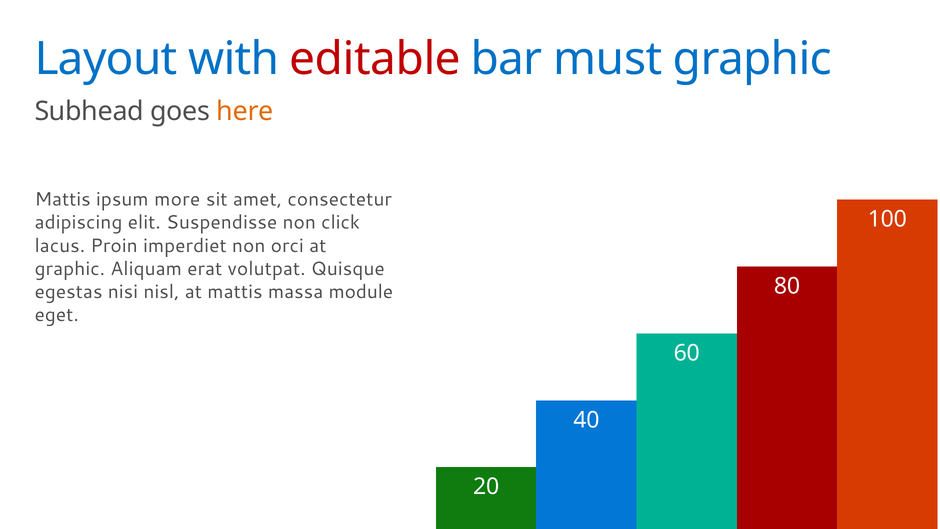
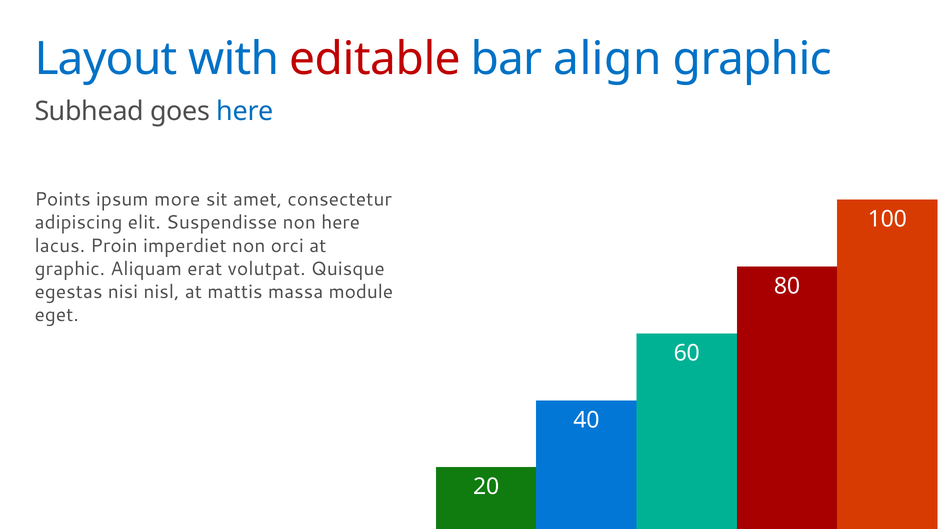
must: must -> align
here at (245, 111) colour: orange -> blue
Mattis at (63, 199): Mattis -> Points
non click: click -> here
